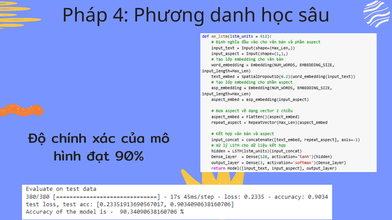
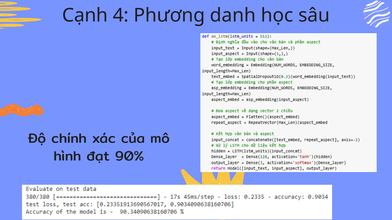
Pháp: Pháp -> Cạnh
